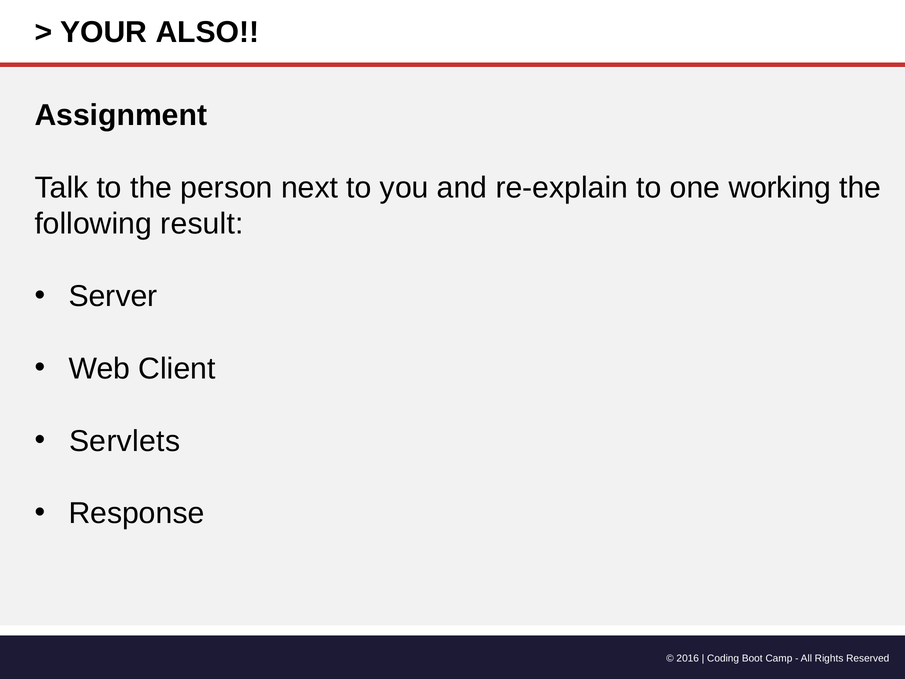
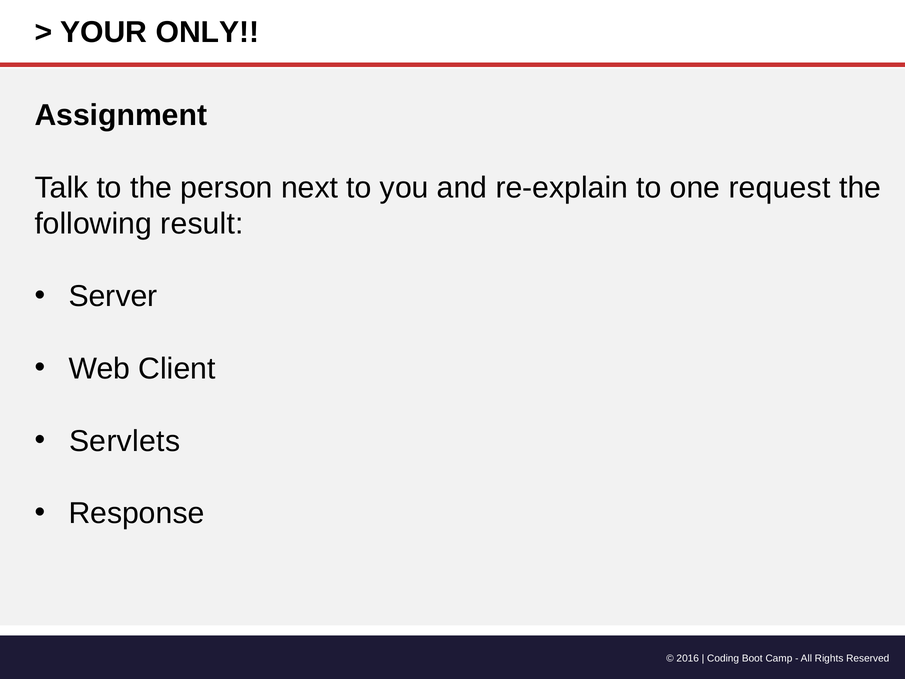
ALSO: ALSO -> ONLY
working: working -> request
